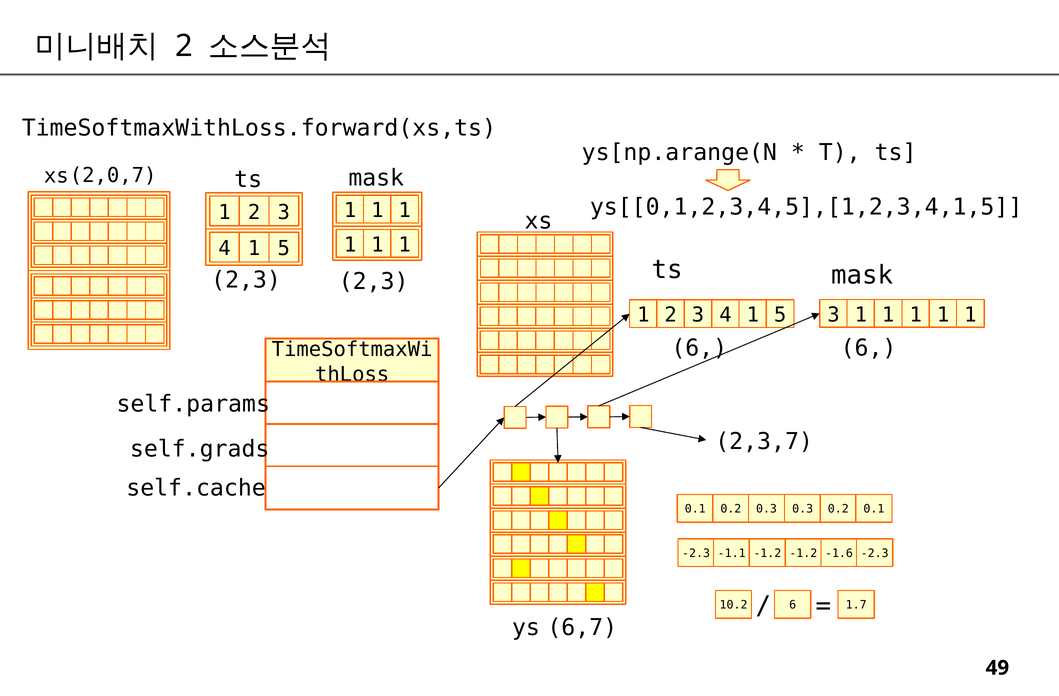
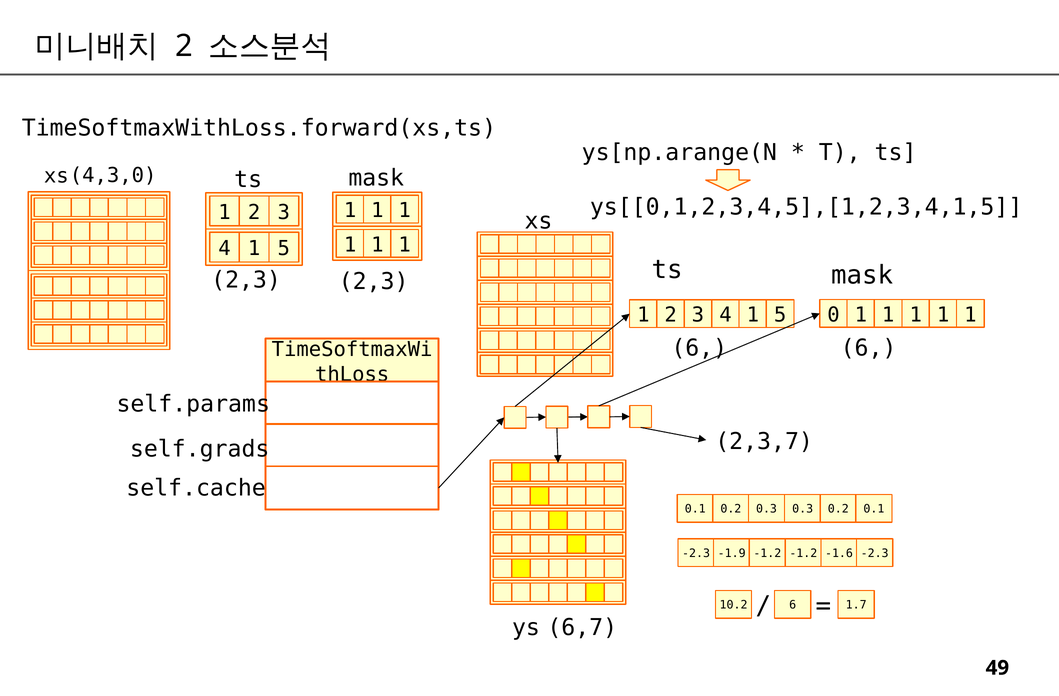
2,0,7: 2,0,7 -> 4,3,0
3 3: 3 -> 0
-1.1: -1.1 -> -1.9
